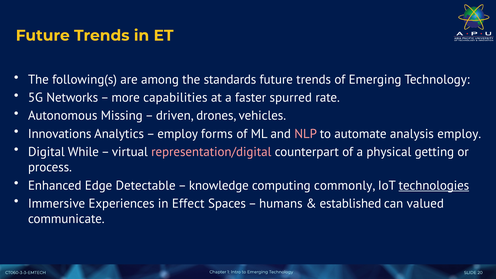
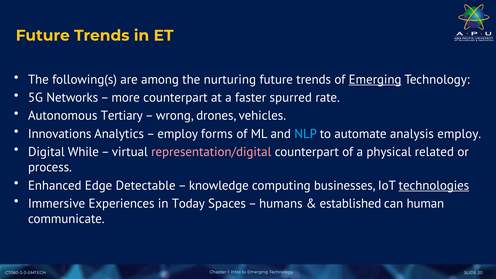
standards: standards -> nurturing
Emerging at (375, 80) underline: none -> present
more capabilities: capabilities -> counterpart
Missing: Missing -> Tertiary
driven: driven -> wrong
NLP colour: pink -> light blue
getting: getting -> related
commonly: commonly -> businesses
Effect: Effect -> Today
valued: valued -> human
